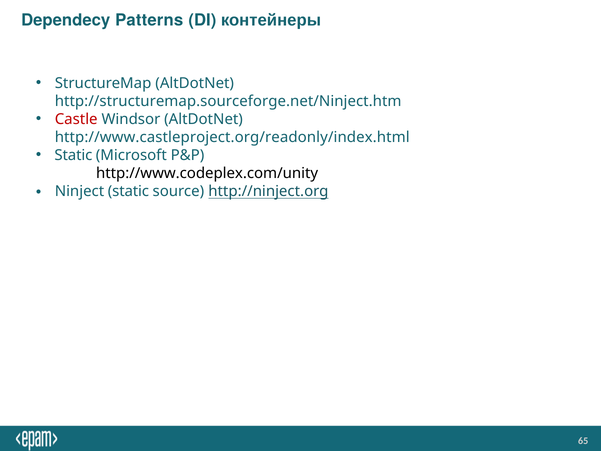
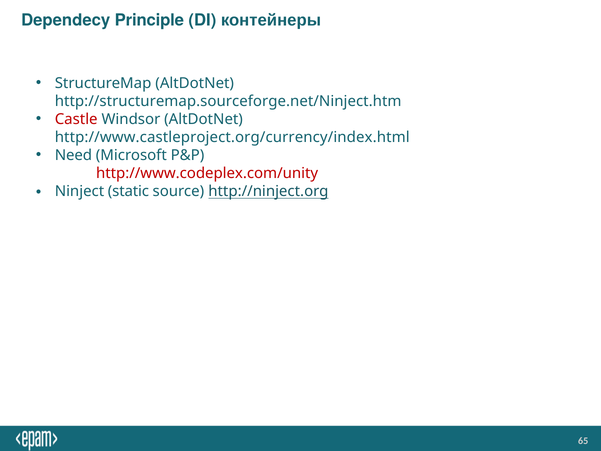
Patterns: Patterns -> Principle
http://www.castleproject.org/readonly/index.html: http://www.castleproject.org/readonly/index.html -> http://www.castleproject.org/currency/index.html
Static at (73, 155): Static -> Need
http://www.codeplex.com/unity colour: black -> red
